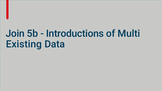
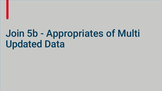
Introductions: Introductions -> Appropriates
Existing: Existing -> Updated
